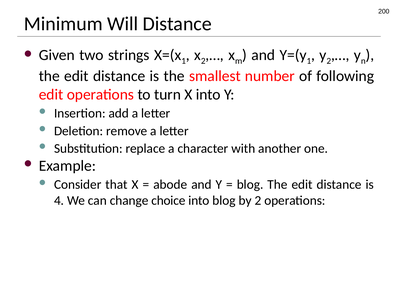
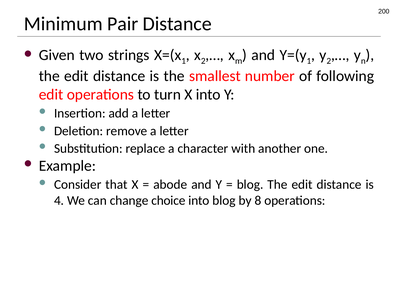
Will: Will -> Pair
by 2: 2 -> 8
